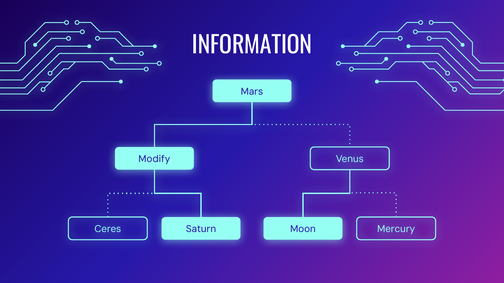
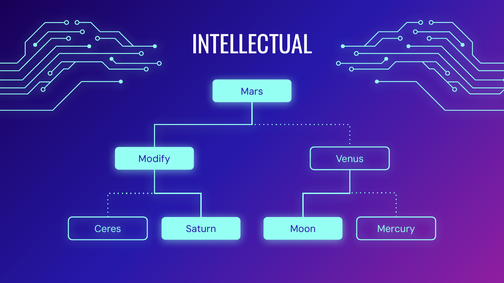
INFORMATION: INFORMATION -> INTELLECTUAL
